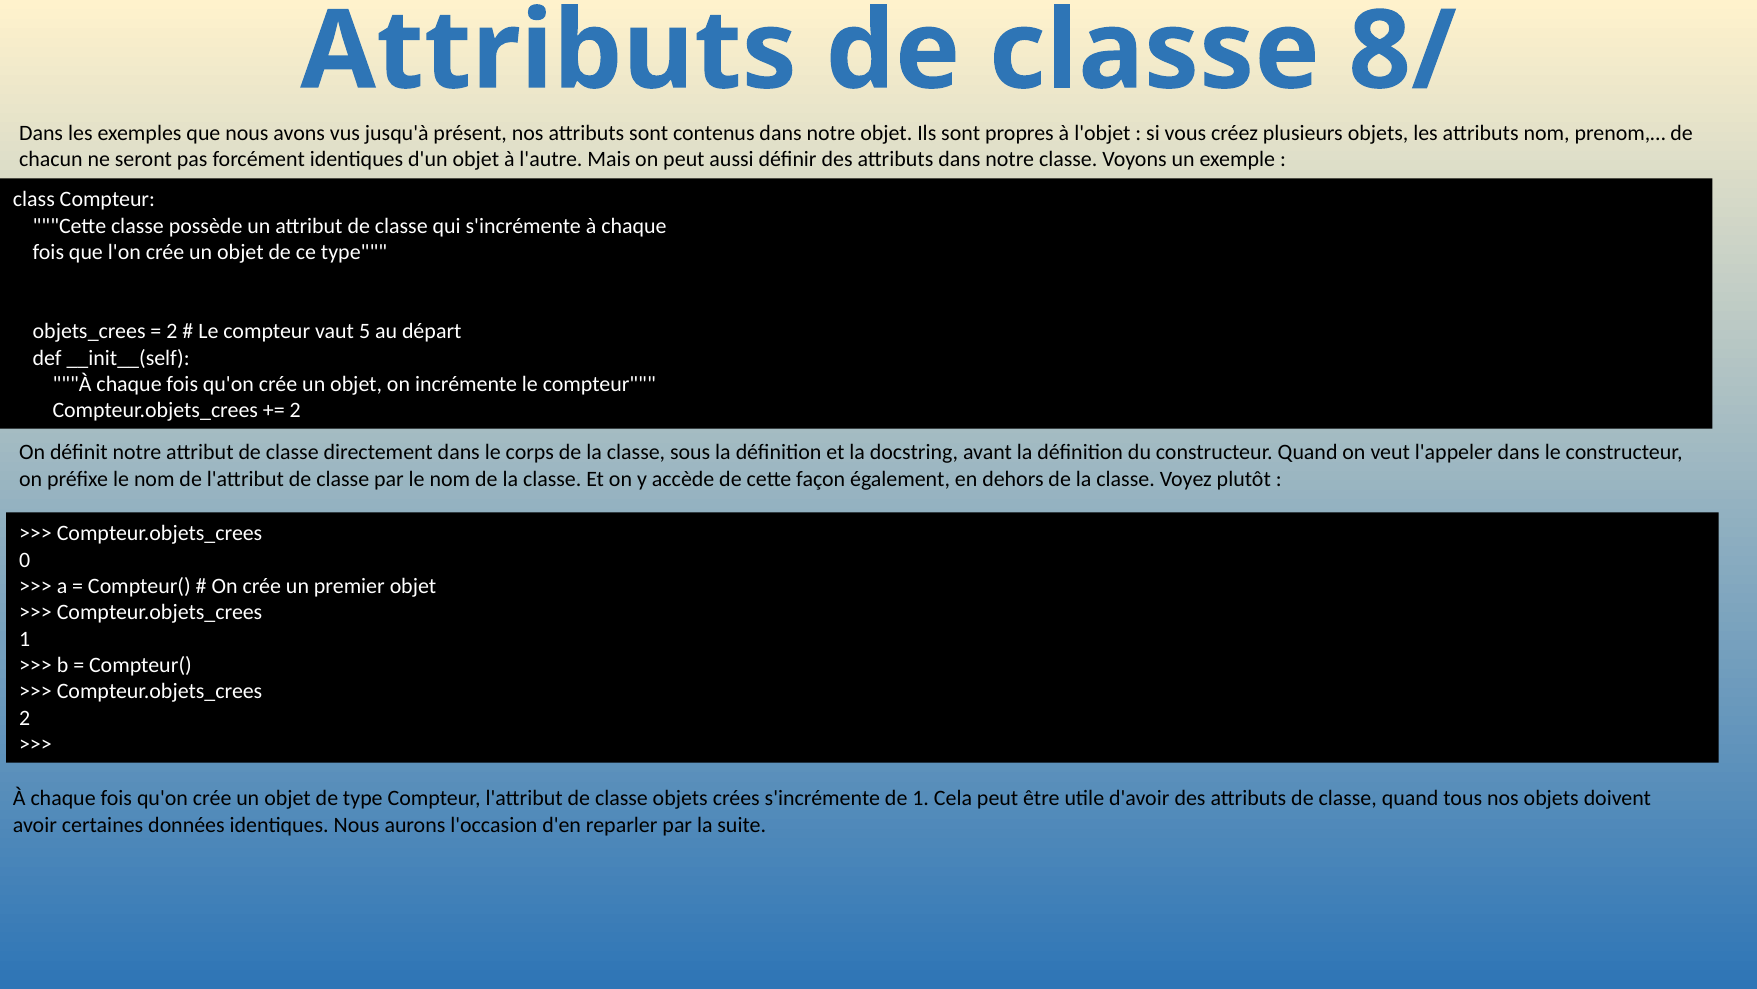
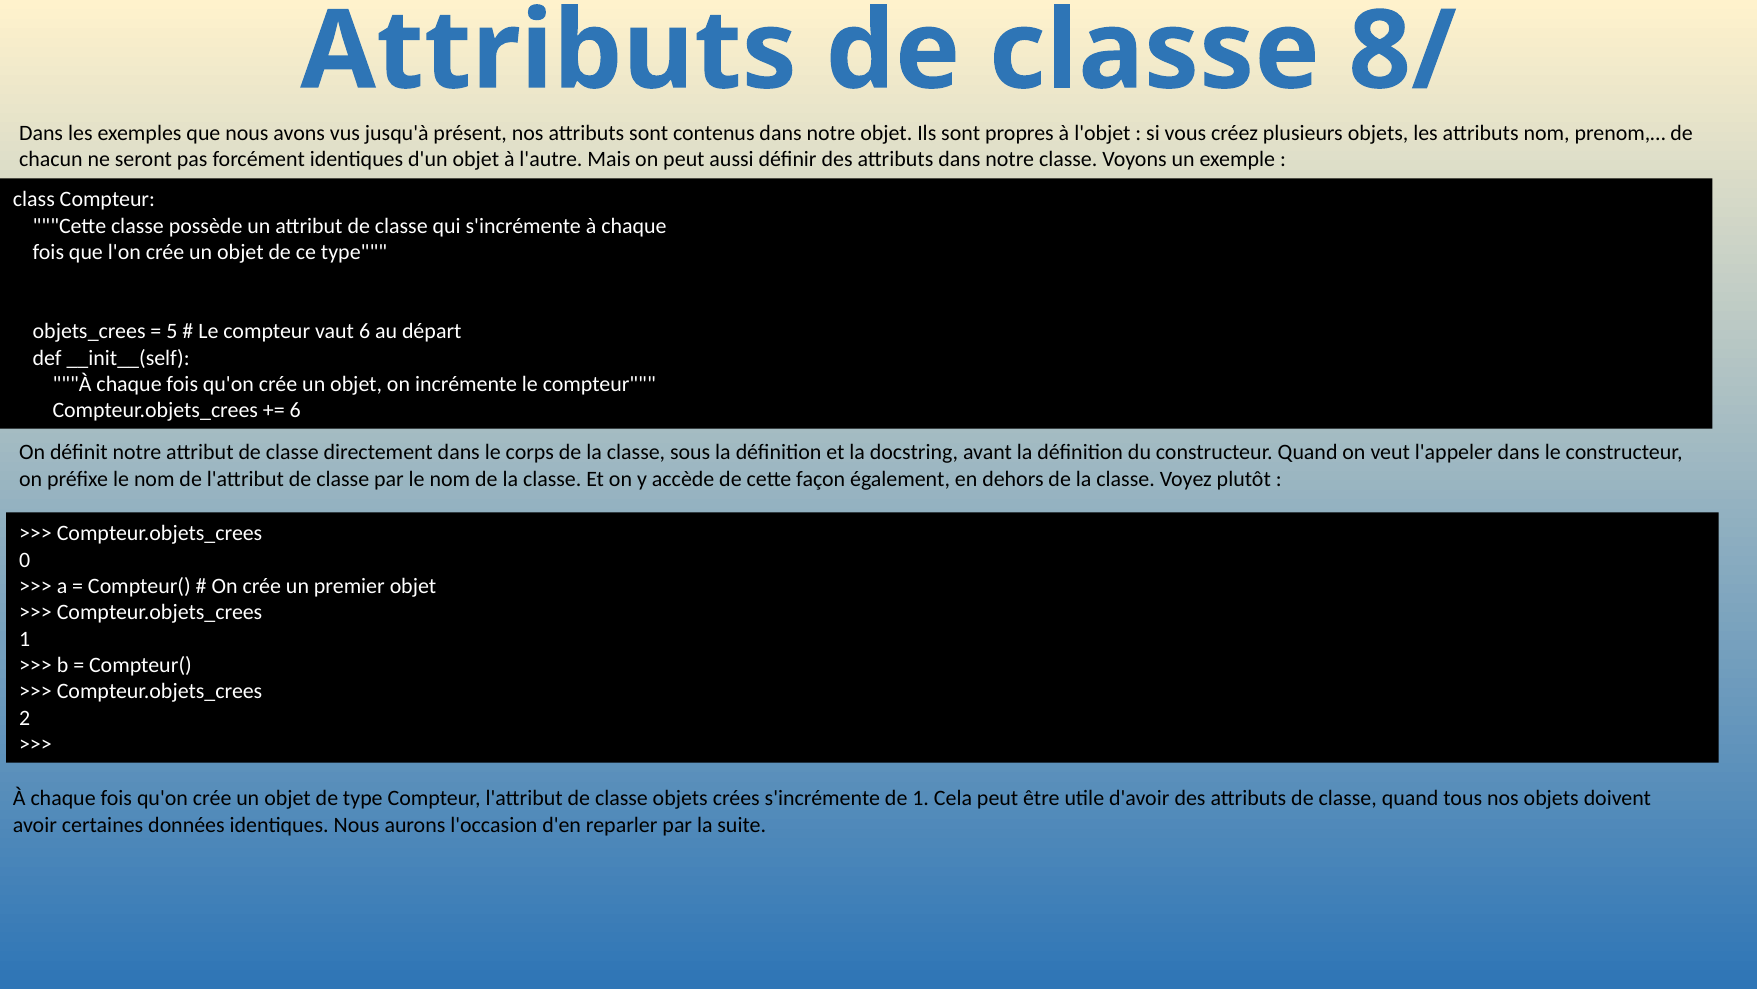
2 at (172, 331): 2 -> 5
vaut 5: 5 -> 6
2 at (295, 410): 2 -> 6
